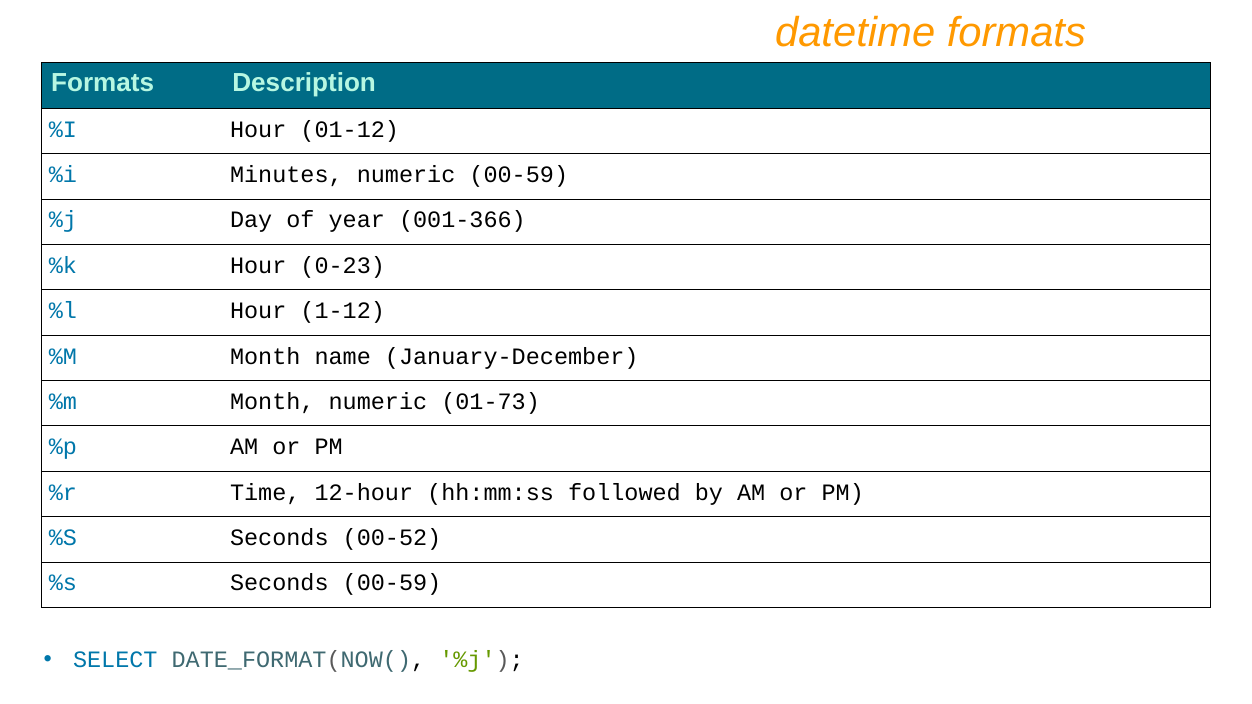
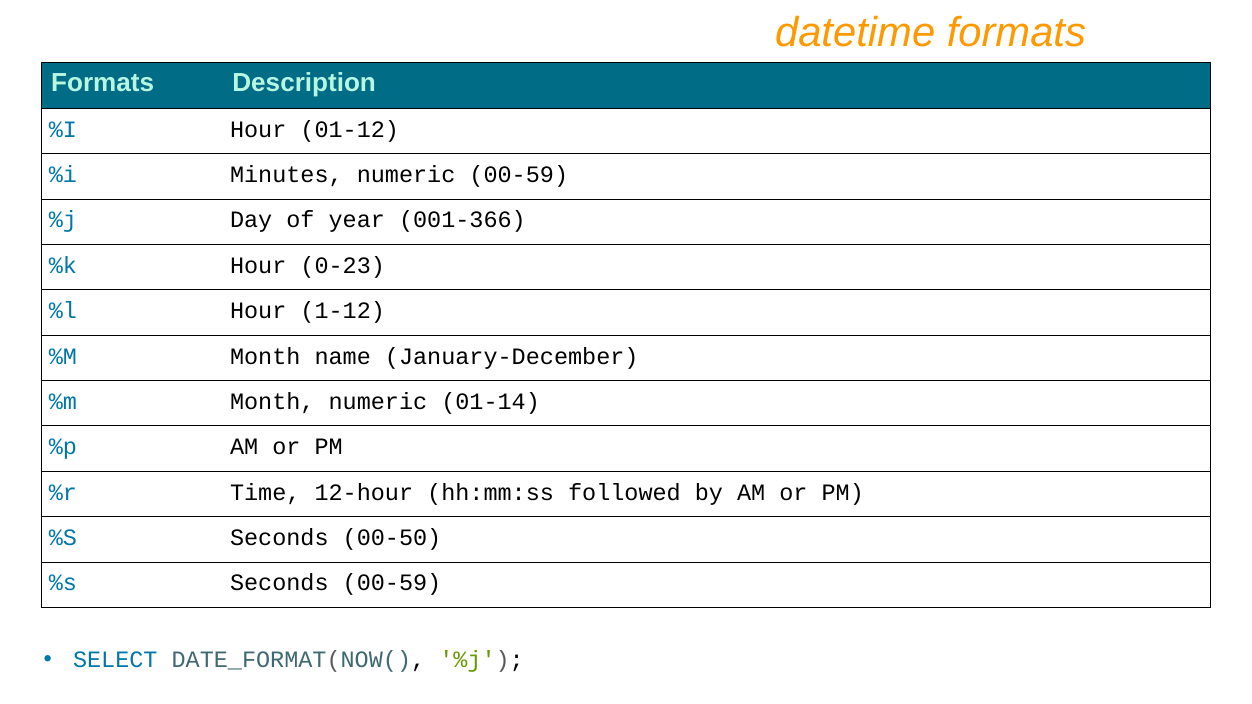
01-73: 01-73 -> 01-14
00-52: 00-52 -> 00-50
